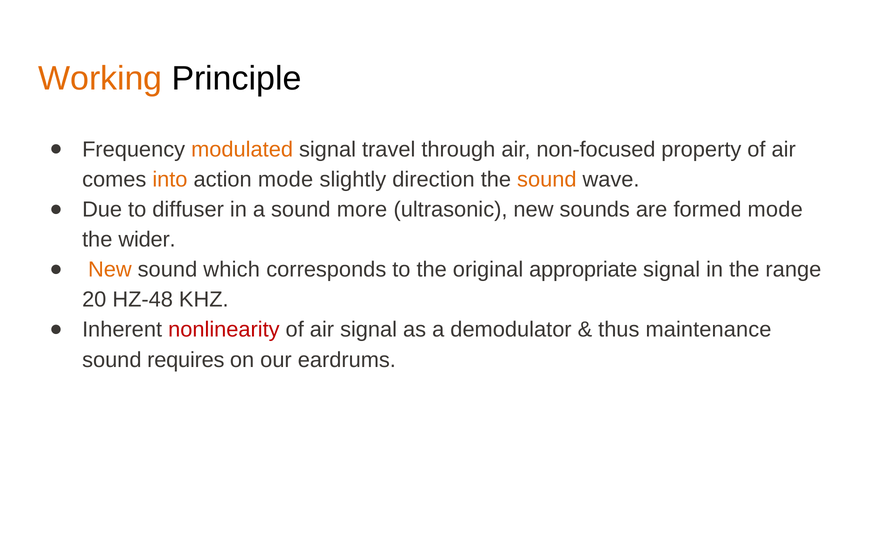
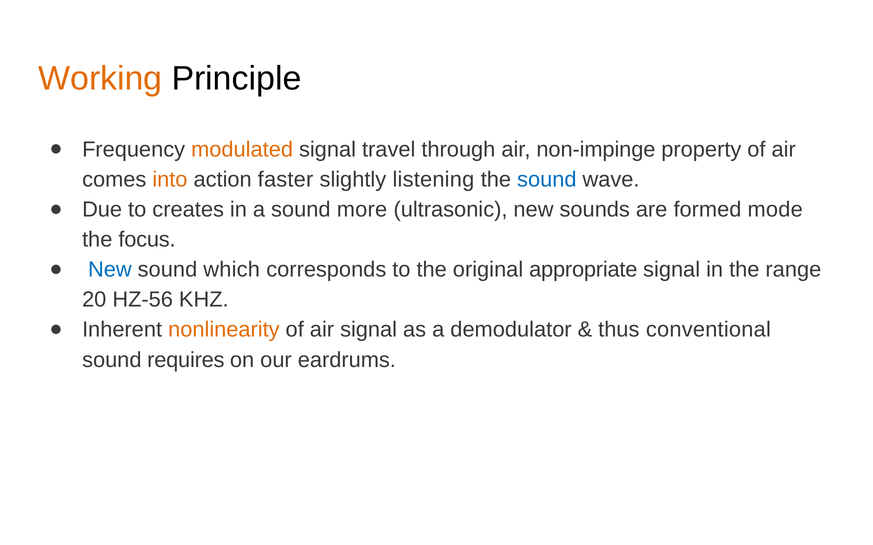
non-focused: non-focused -> non-impinge
action mode: mode -> faster
direction: direction -> listening
sound at (547, 180) colour: orange -> blue
diffuser: diffuser -> creates
wider: wider -> focus
New at (110, 270) colour: orange -> blue
HZ-48: HZ-48 -> HZ-56
nonlinearity colour: red -> orange
maintenance: maintenance -> conventional
